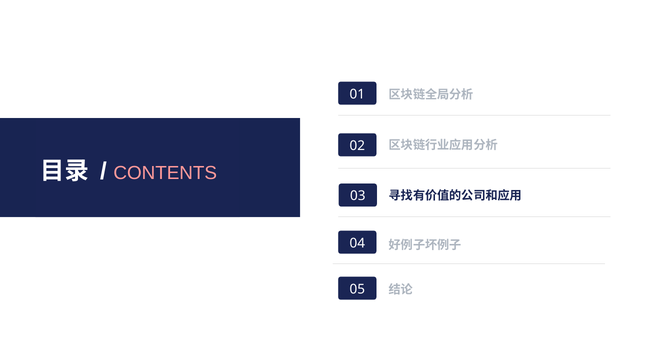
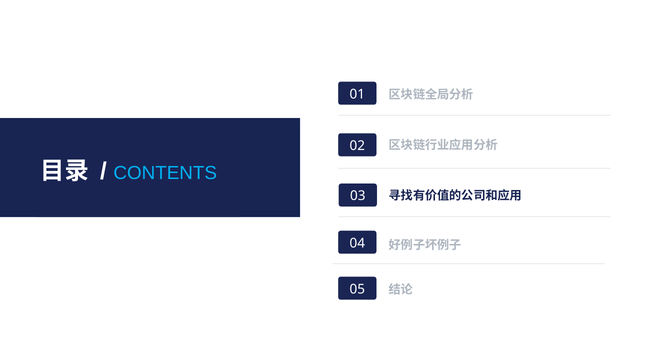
CONTENTS colour: pink -> light blue
